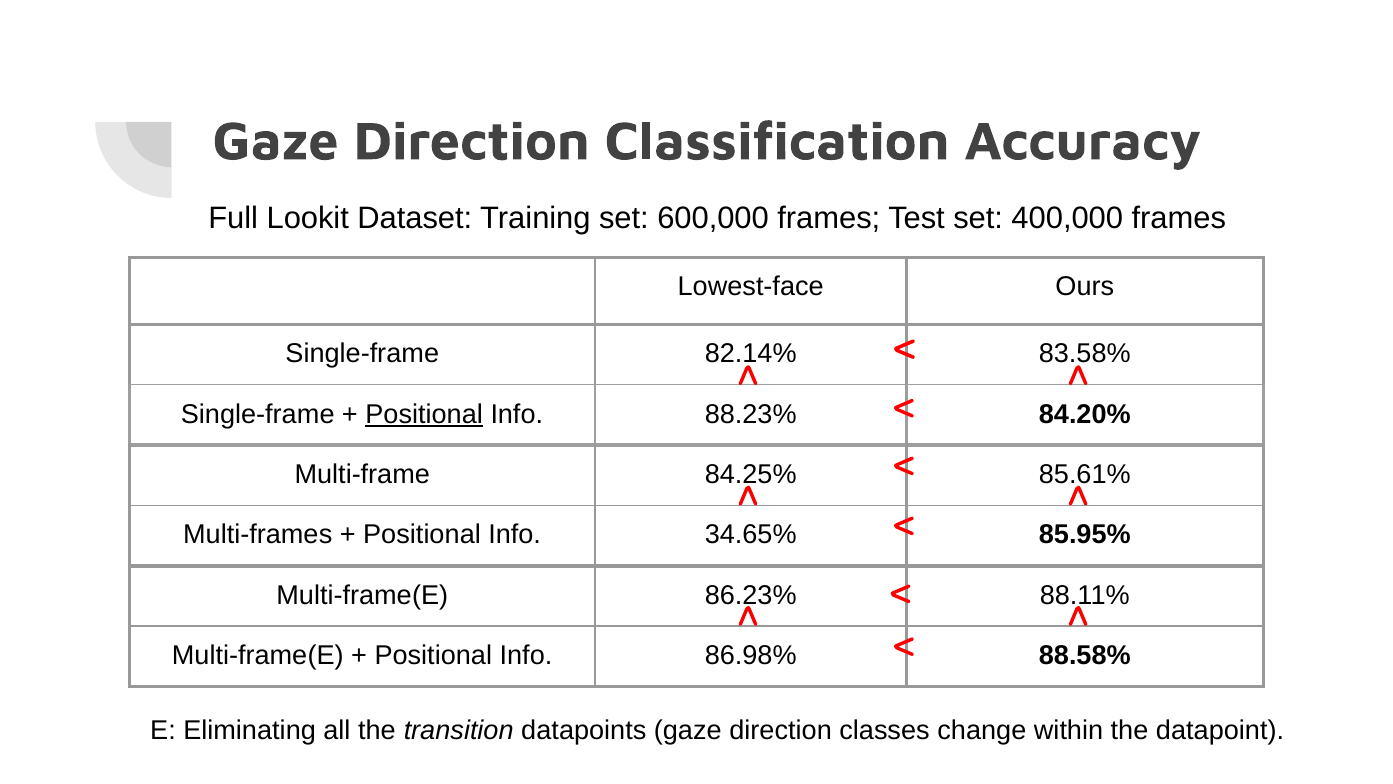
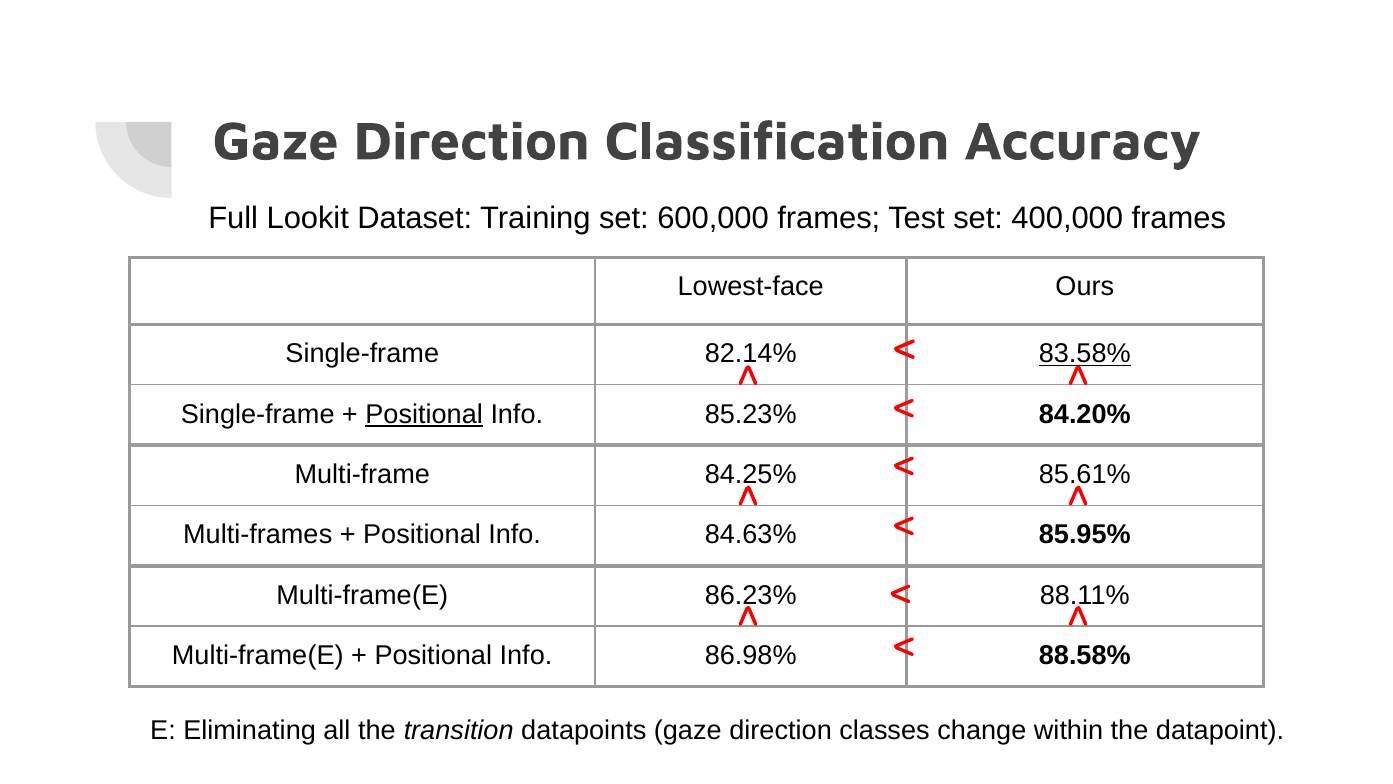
83.58% underline: none -> present
88.23%: 88.23% -> 85.23%
34.65%: 34.65% -> 84.63%
